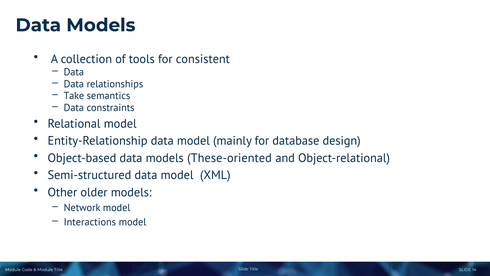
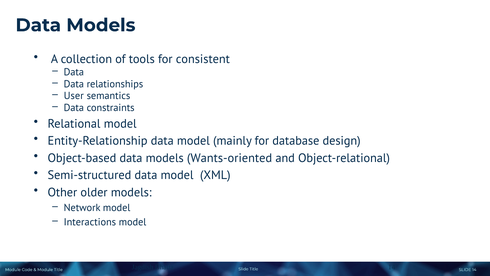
Take: Take -> User
These-oriented: These-oriented -> Wants-oriented
